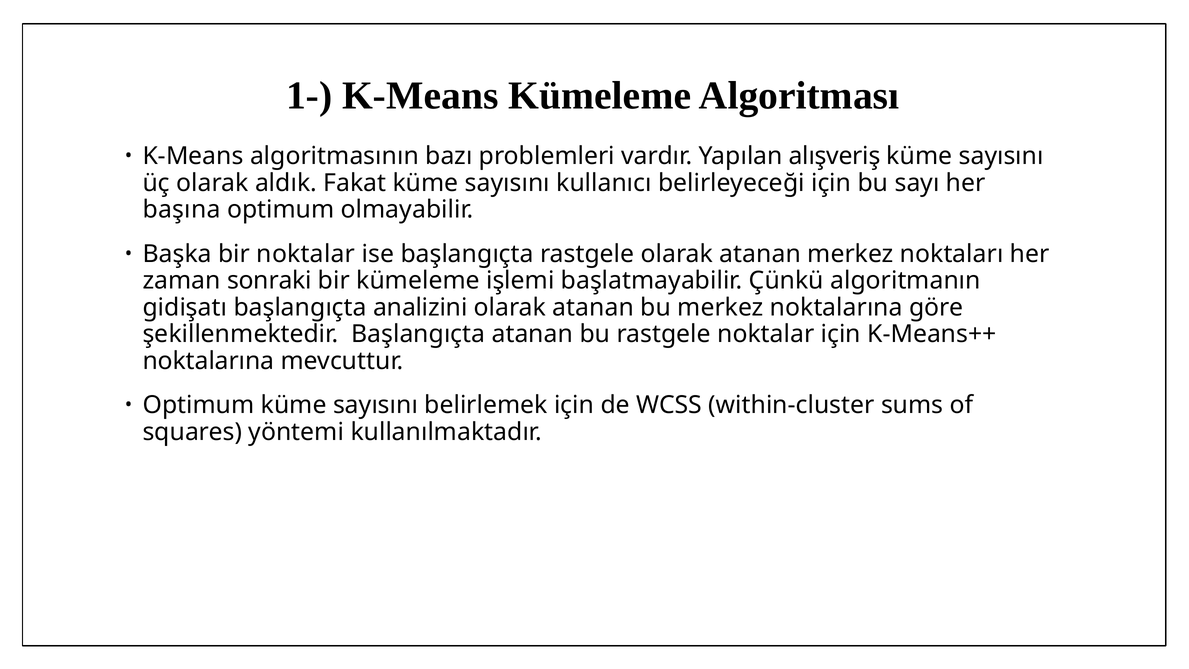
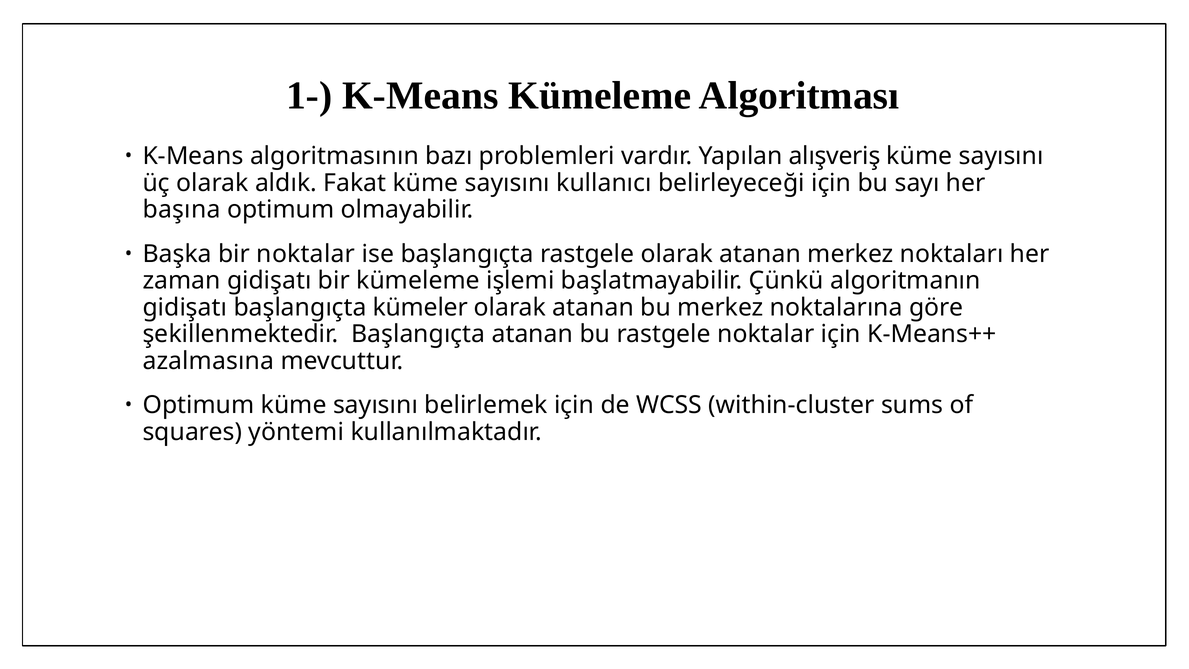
zaman sonraki: sonraki -> gidişatı
analizini: analizini -> kümeler
noktalarına at (208, 361): noktalarına -> azalmasına
